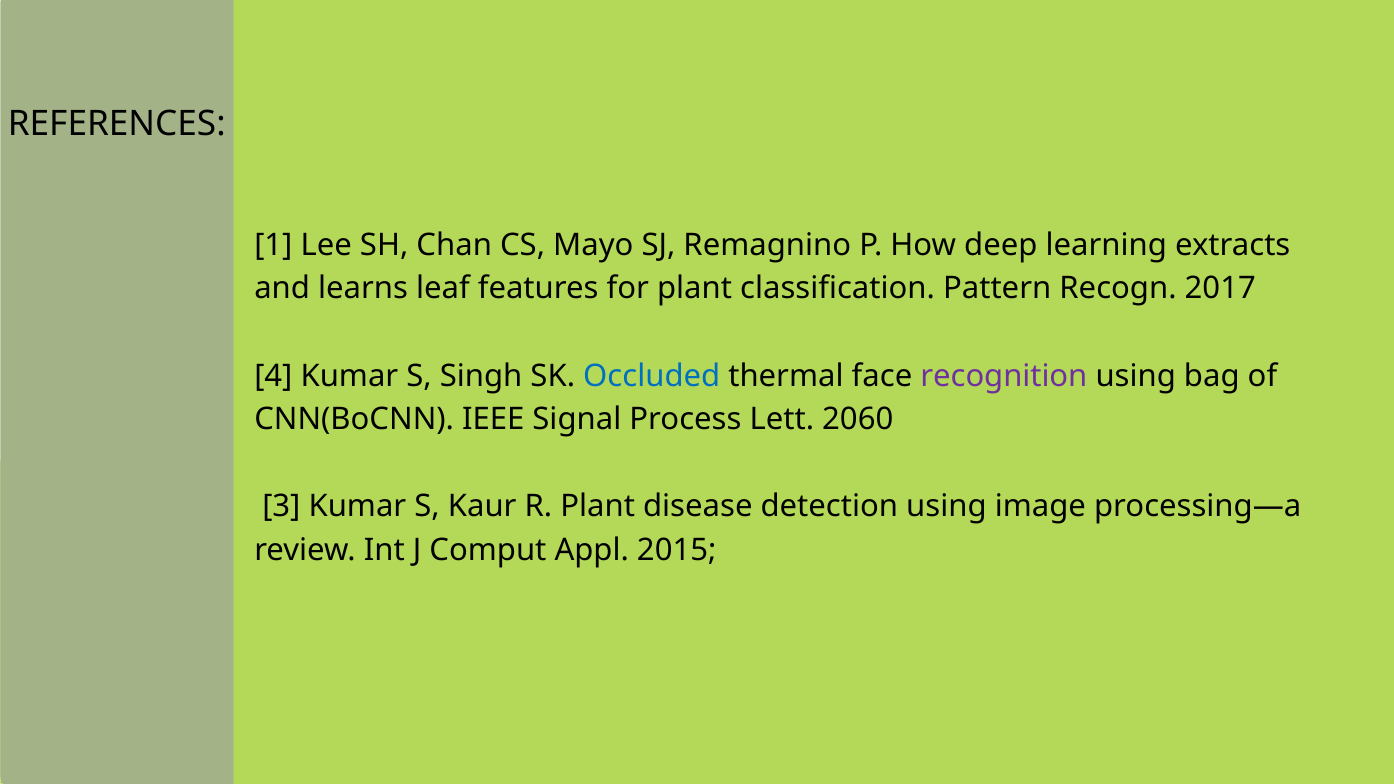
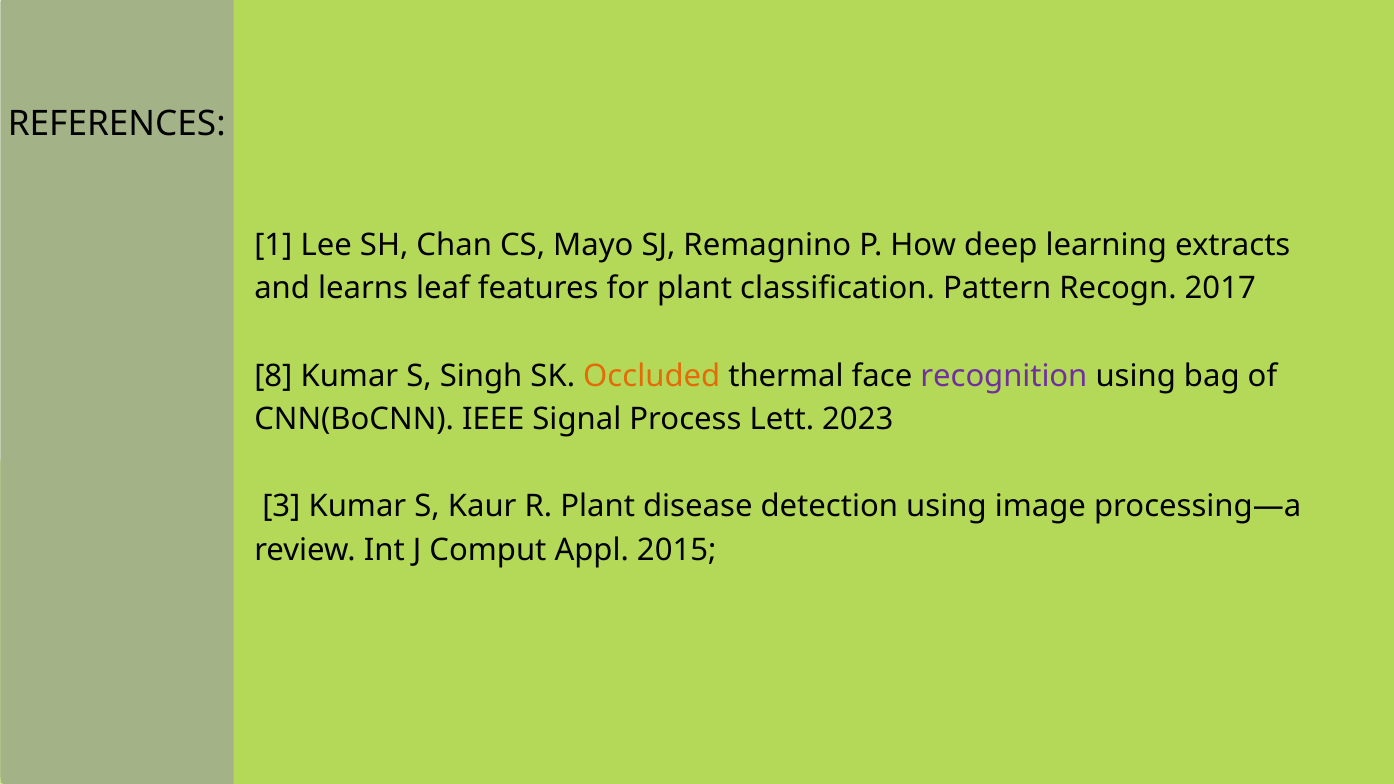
4: 4 -> 8
Occluded colour: blue -> orange
2060: 2060 -> 2023
